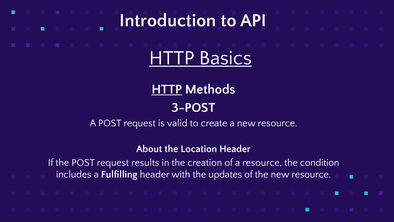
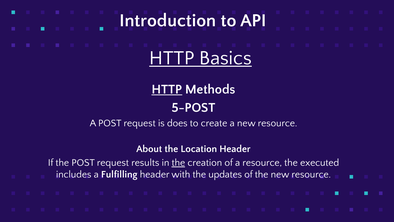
3-POST: 3-POST -> 5-POST
valid: valid -> does
the at (178, 162) underline: none -> present
condition: condition -> executed
